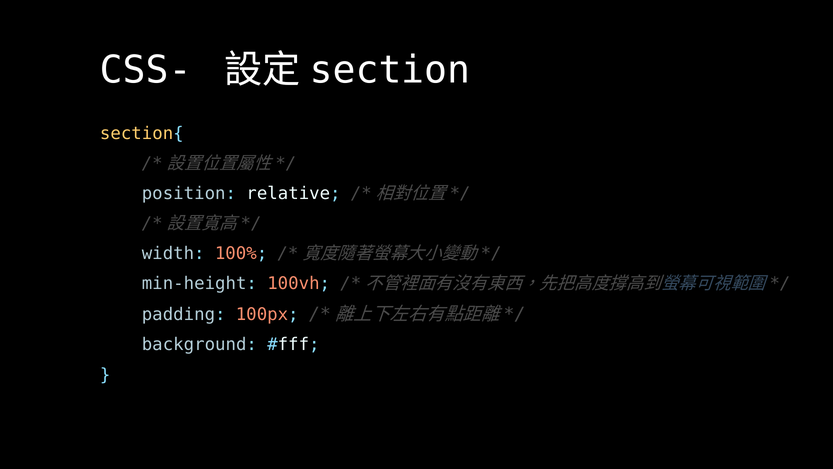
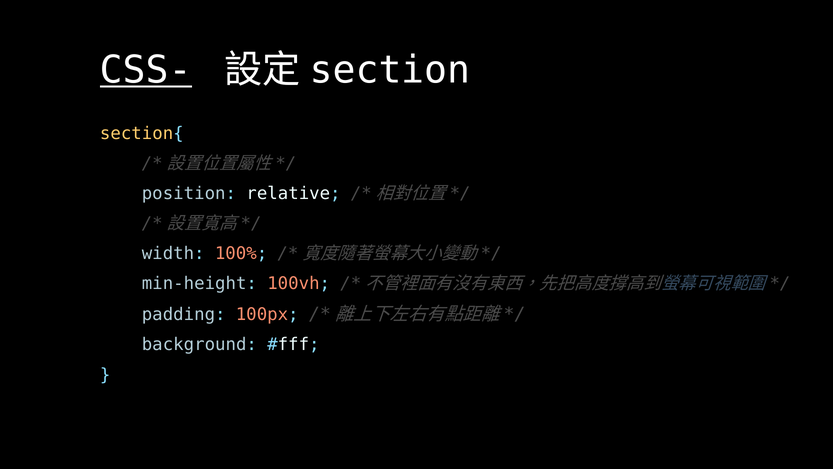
CSS- underline: none -> present
